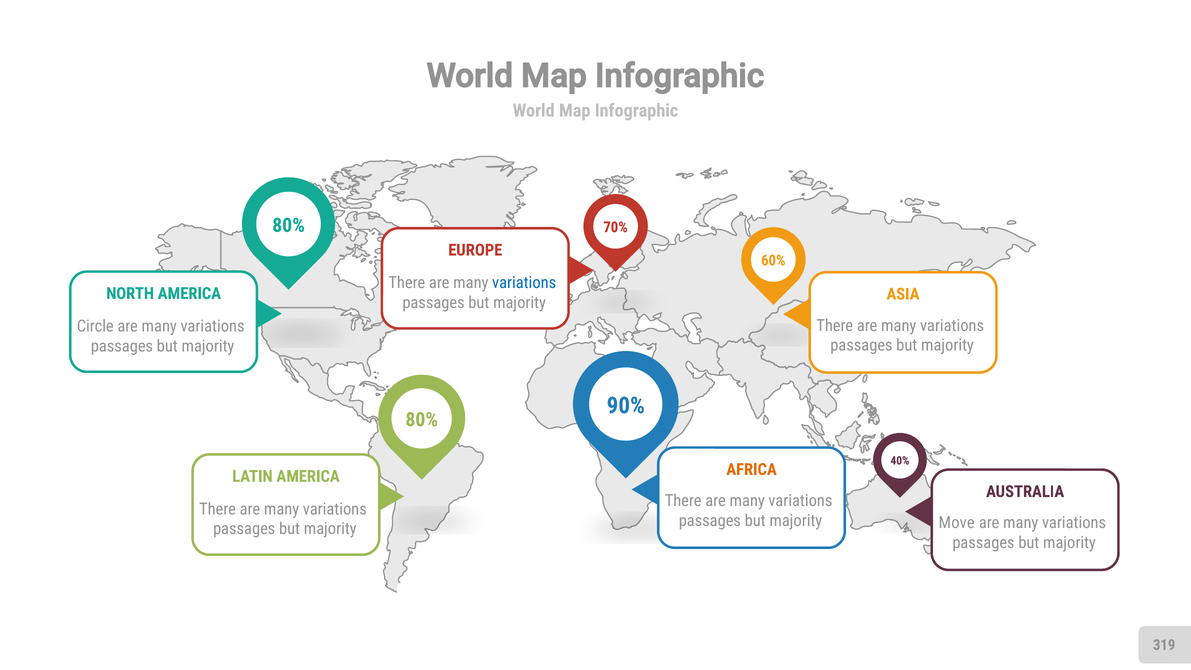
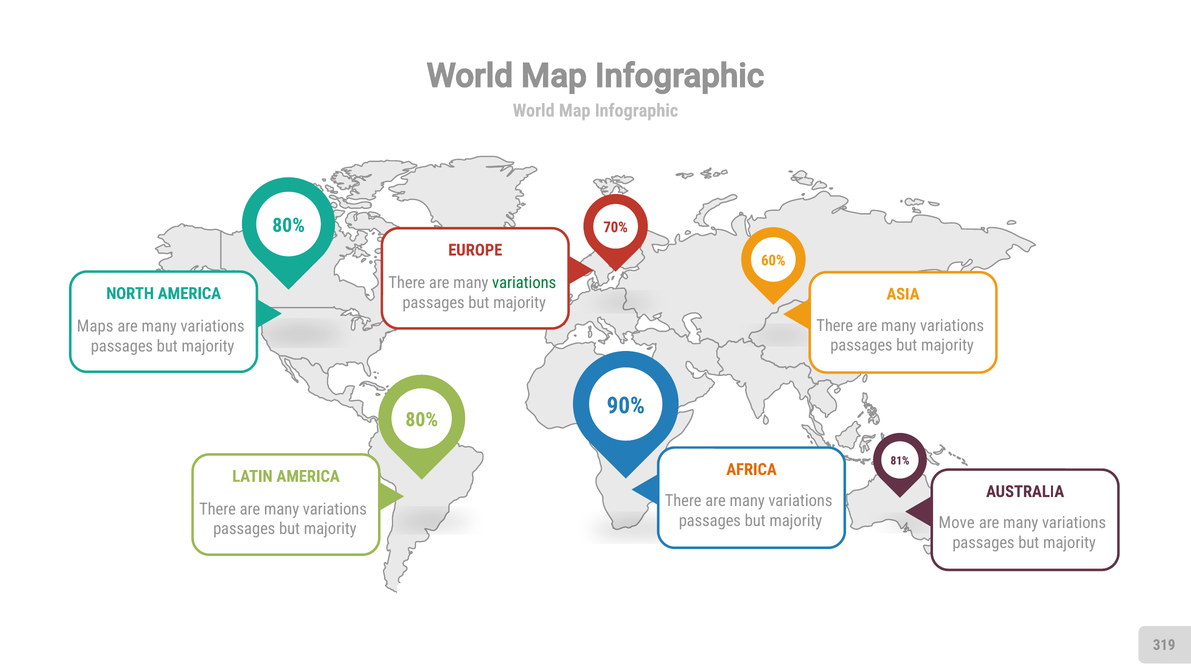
variations at (524, 283) colour: blue -> green
Circle: Circle -> Maps
40%: 40% -> 81%
